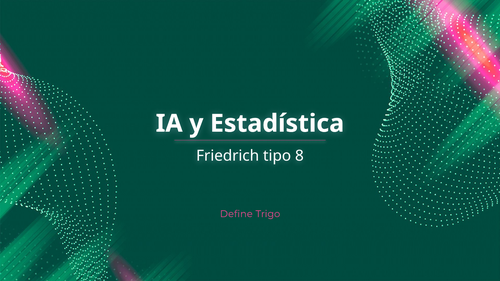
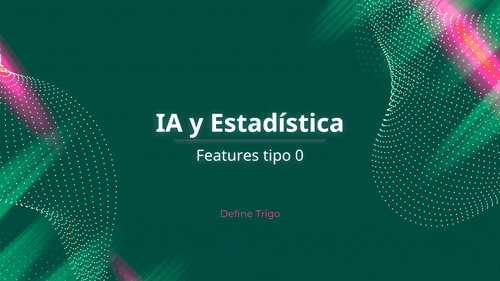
Friedrich: Friedrich -> Features
8: 8 -> 0
